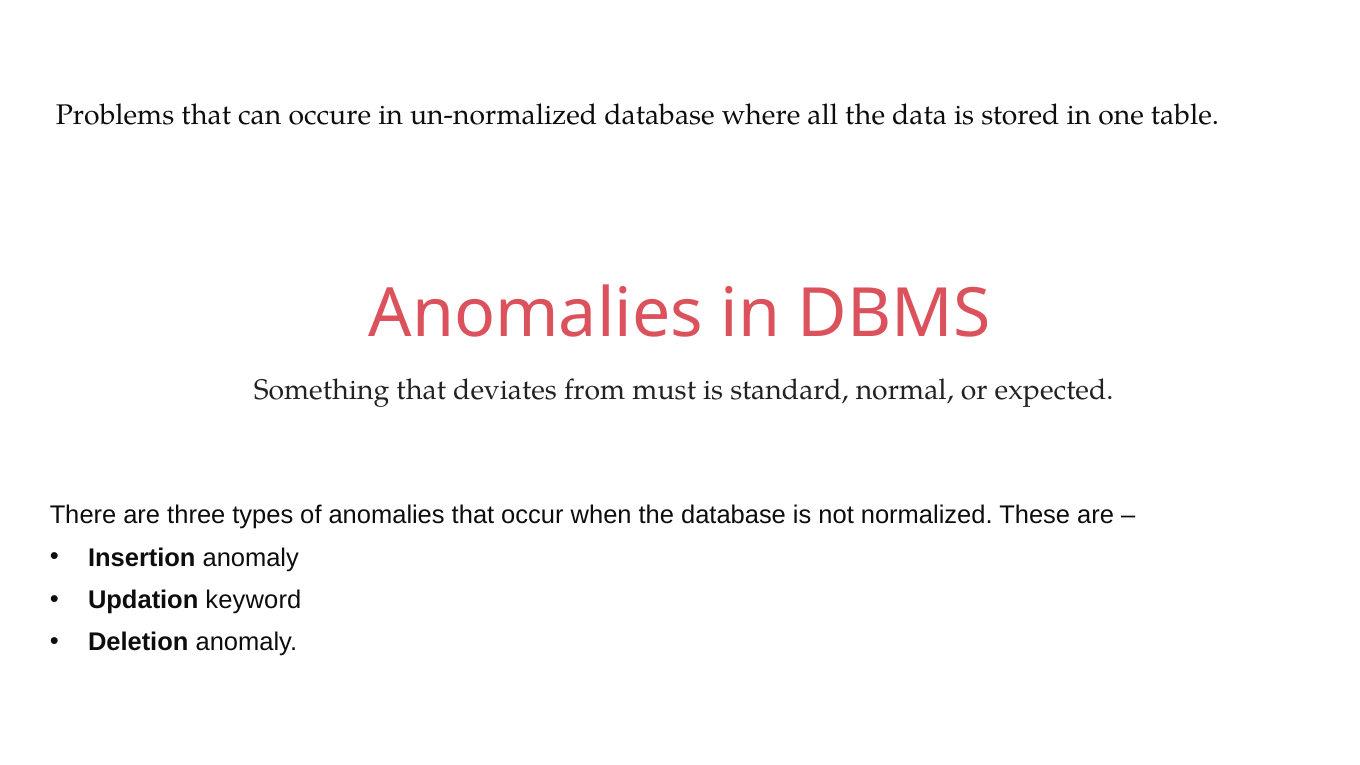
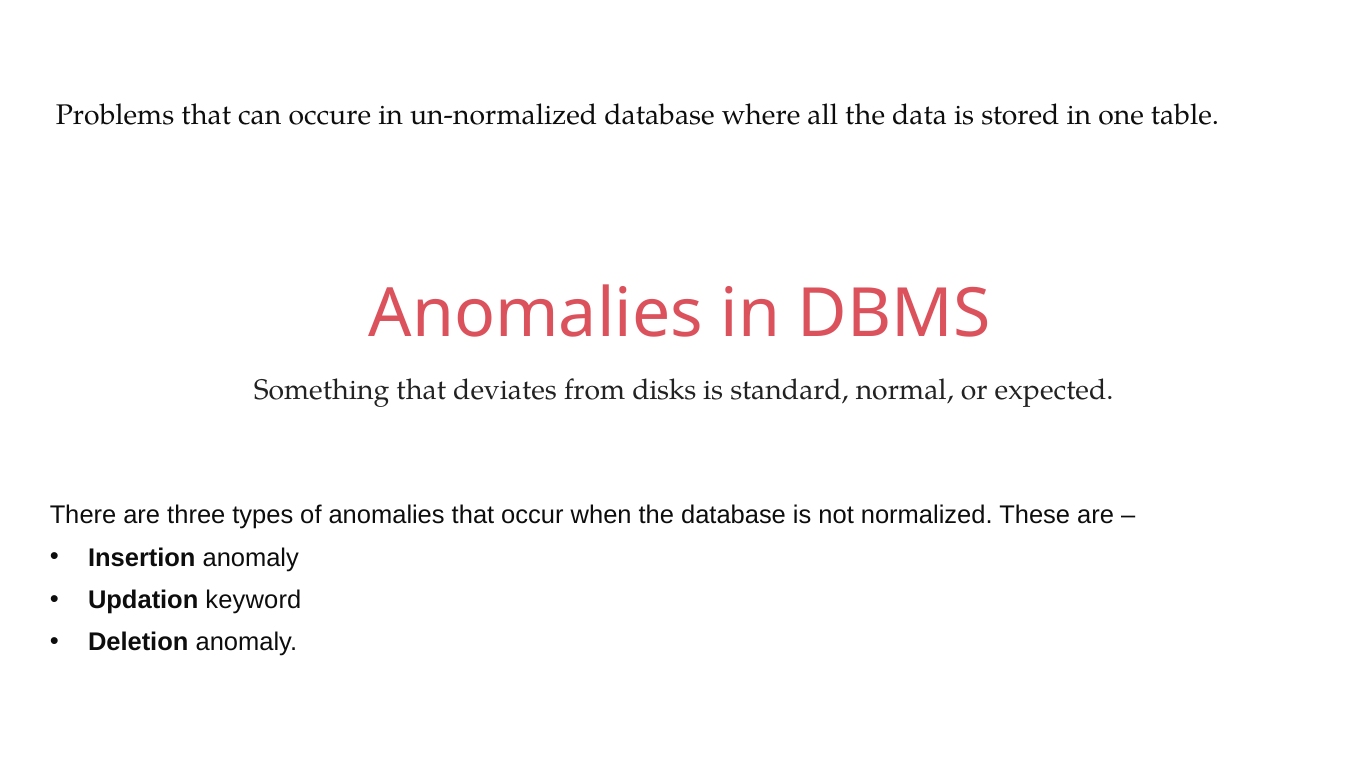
must: must -> disks
